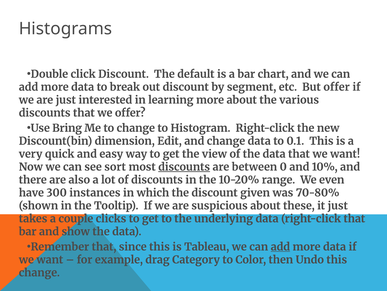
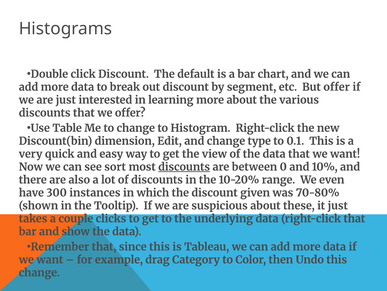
Bring: Bring -> Table
change data: data -> type
add at (280, 246) underline: present -> none
